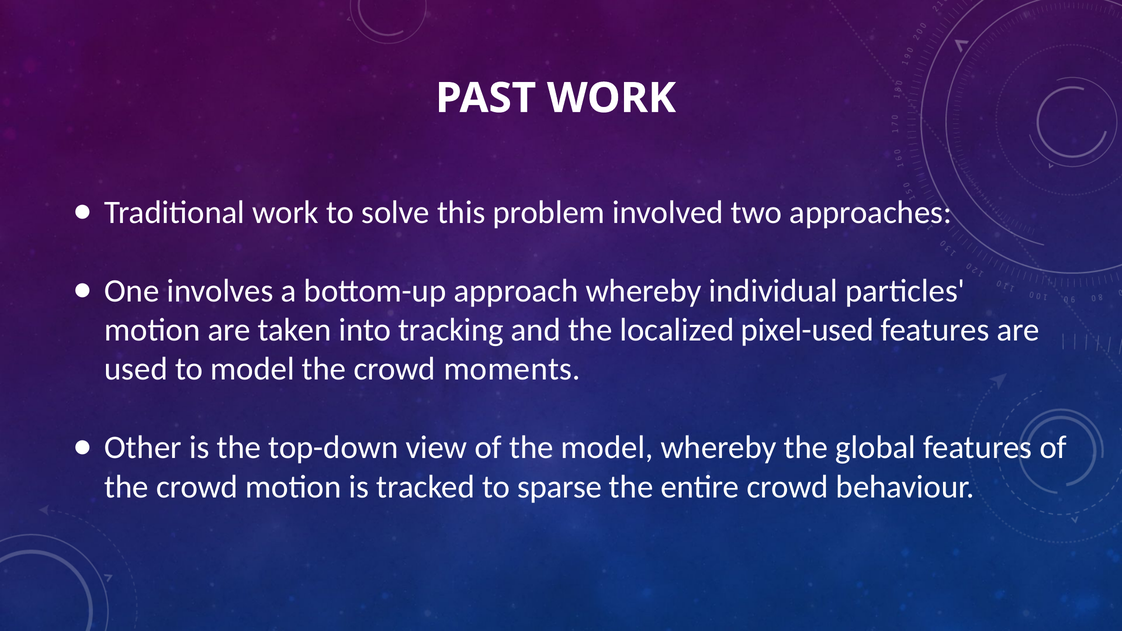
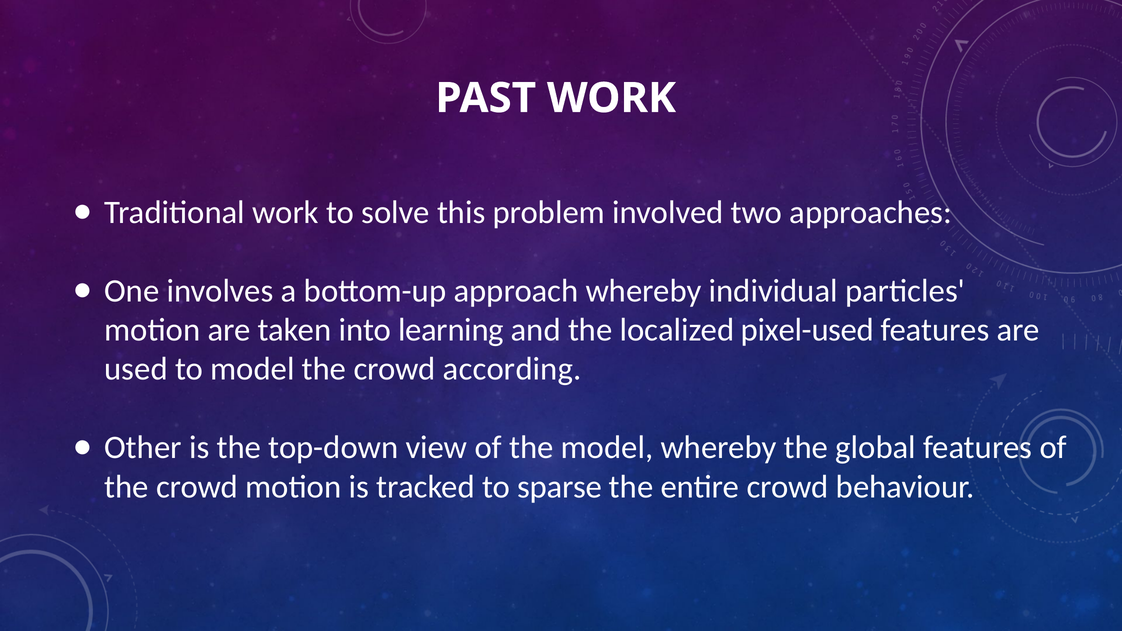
tracking: tracking -> learning
moments: moments -> according
